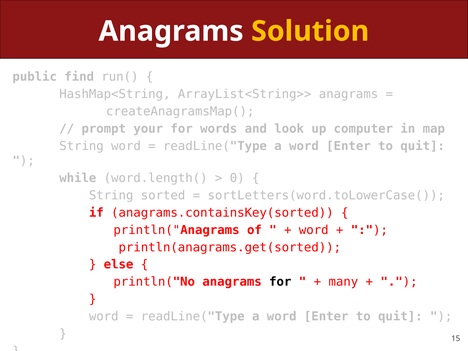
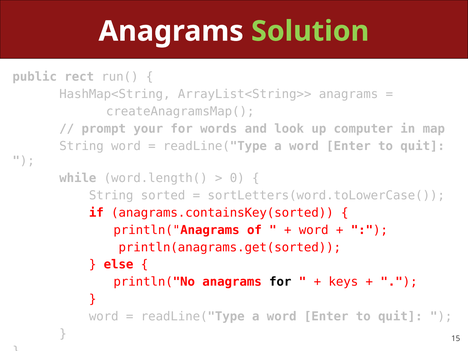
Solution colour: yellow -> light green
find: find -> rect
many: many -> keys
